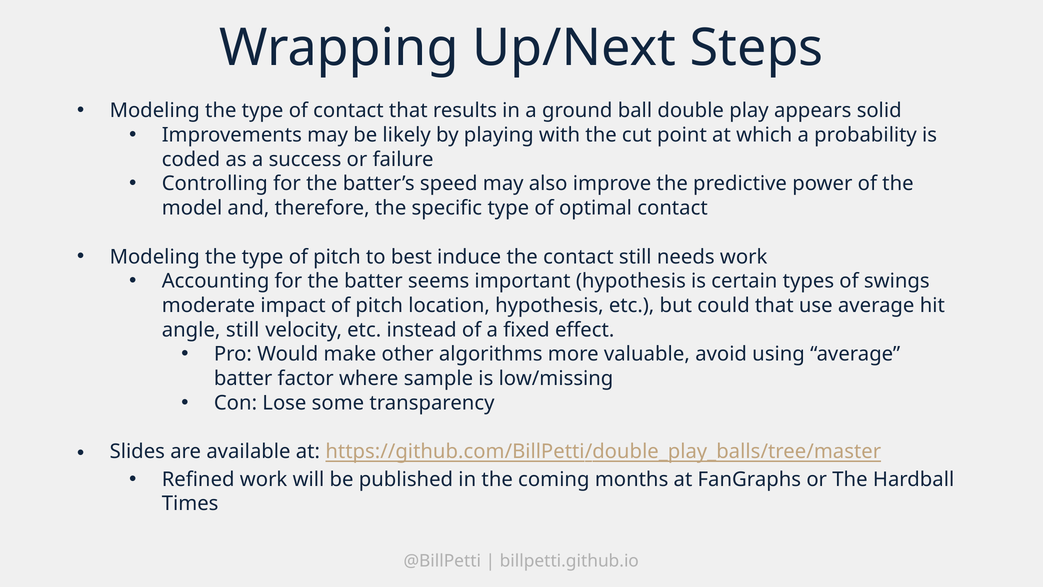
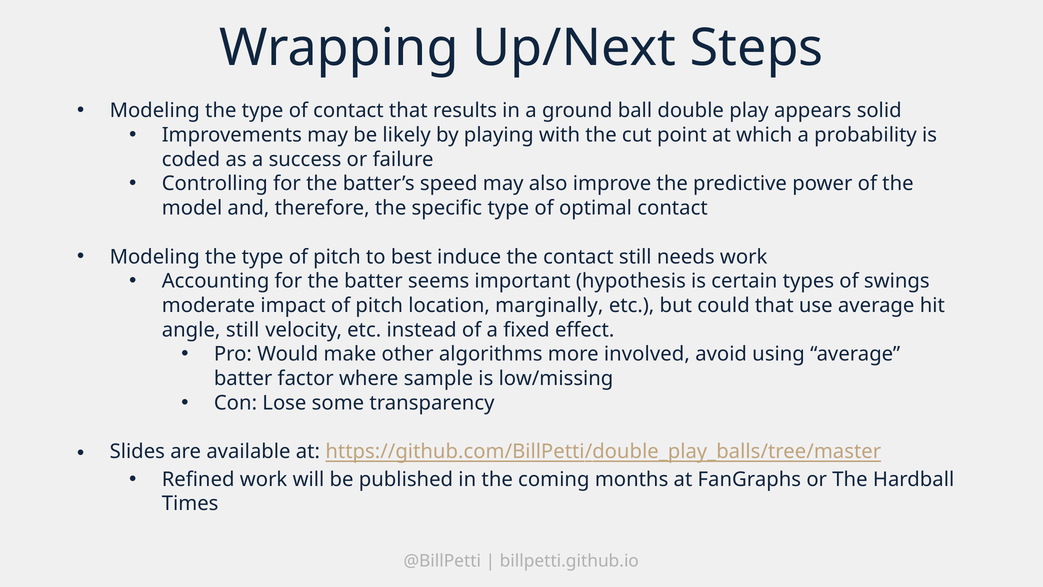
location hypothesis: hypothesis -> marginally
valuable: valuable -> involved
